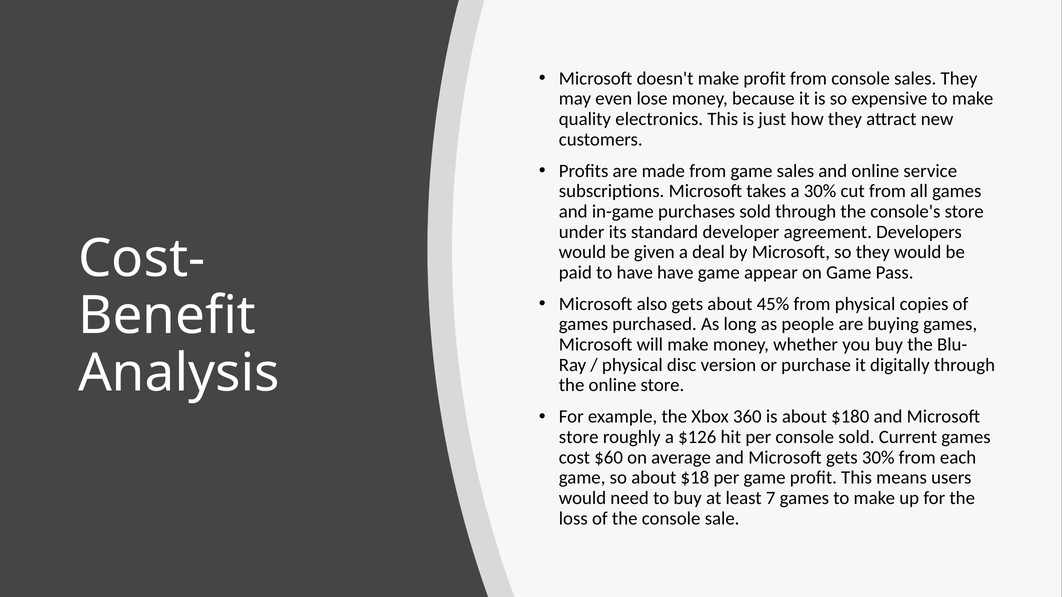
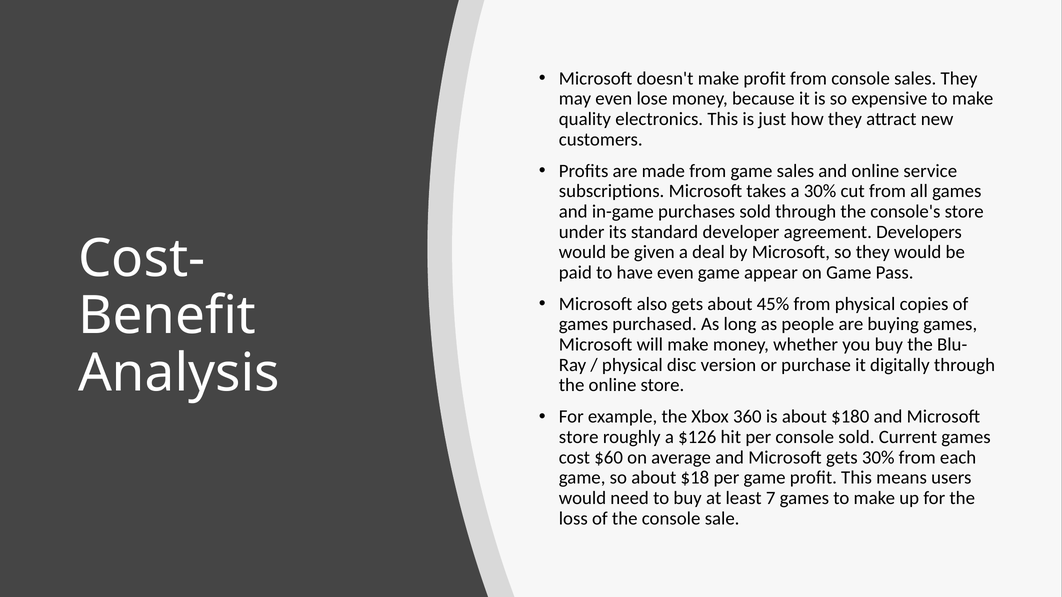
have have: have -> even
